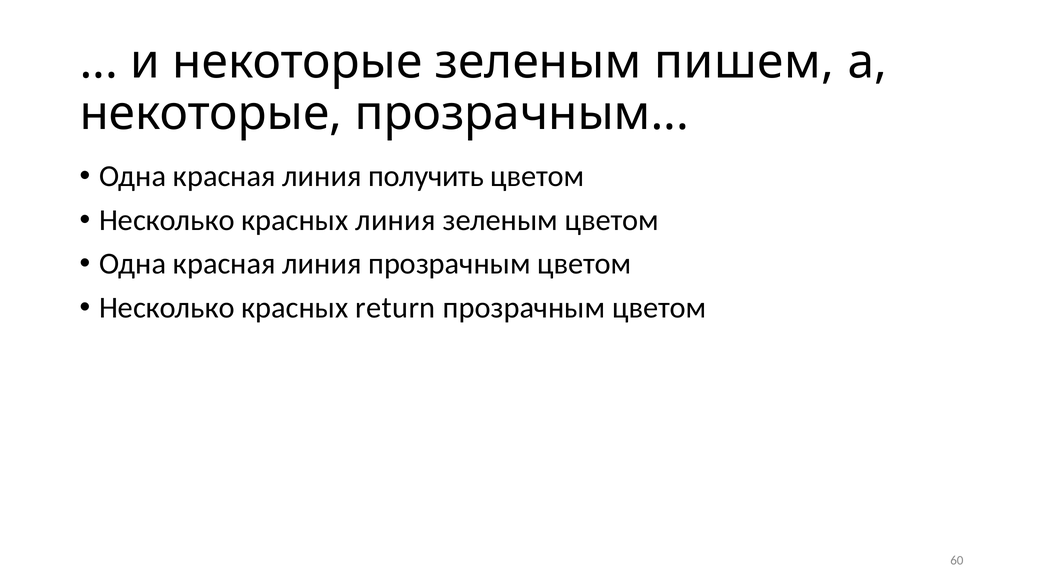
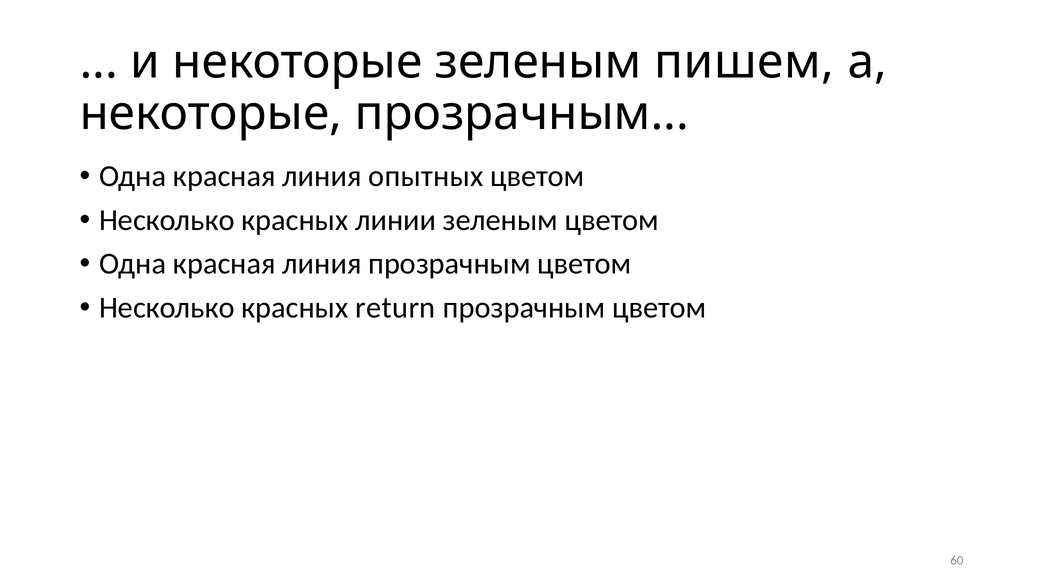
получить: получить -> опытных
красных линия: линия -> линии
